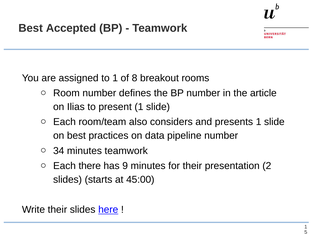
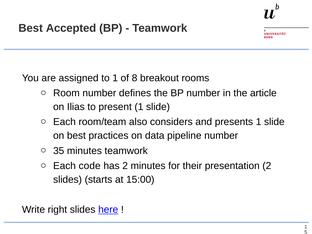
34: 34 -> 35
there: there -> code
has 9: 9 -> 2
45:00: 45:00 -> 15:00
Write their: their -> right
